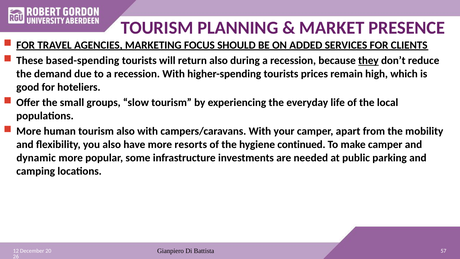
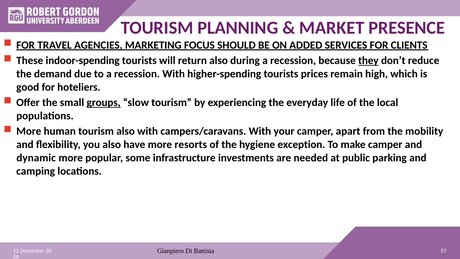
based-spending: based-spending -> indoor-spending
groups underline: none -> present
continued: continued -> exception
